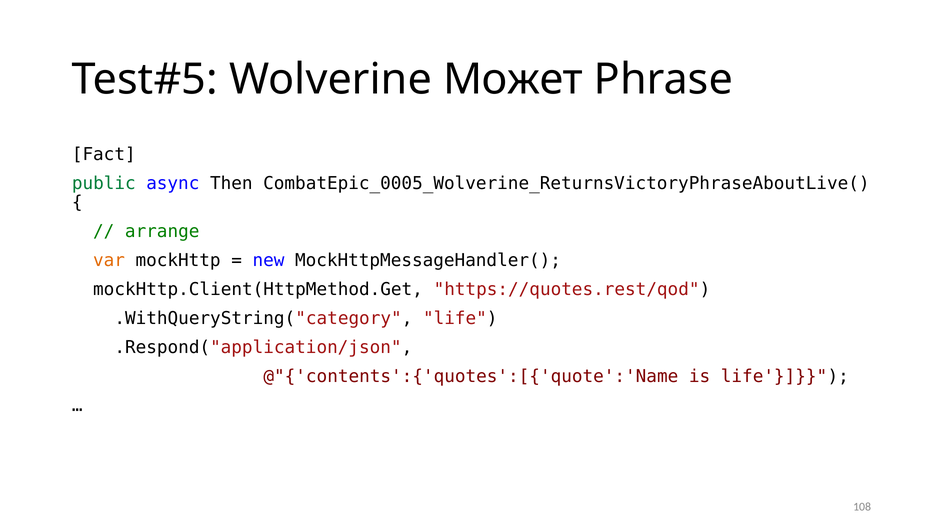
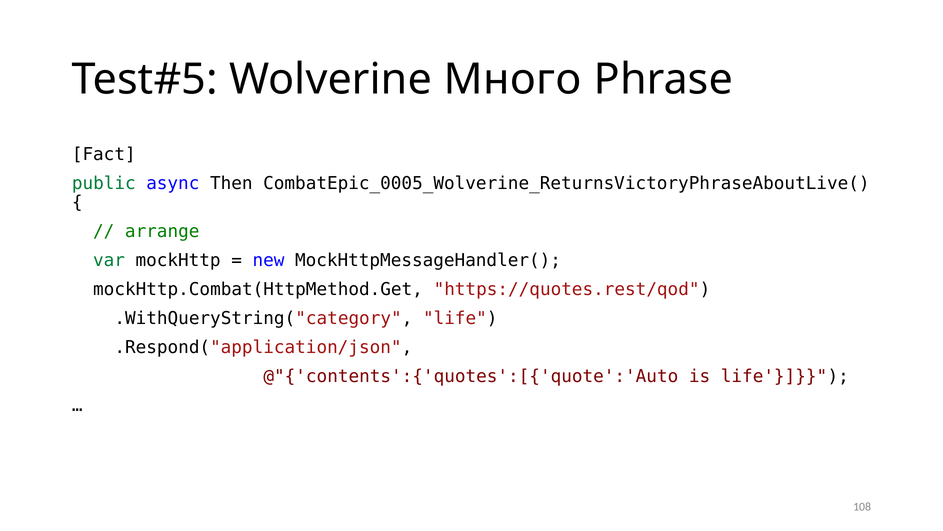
Может: Может -> Много
var colour: orange -> green
mockHttp.Client(HttpMethod.Get: mockHttp.Client(HttpMethod.Get -> mockHttp.Combat(HttpMethod.Get
@"{'contents':{'quotes':[{'quote':'Name: @"{'contents':{'quotes':[{'quote':'Name -> @"{'contents':{'quotes':[{'quote':'Auto
